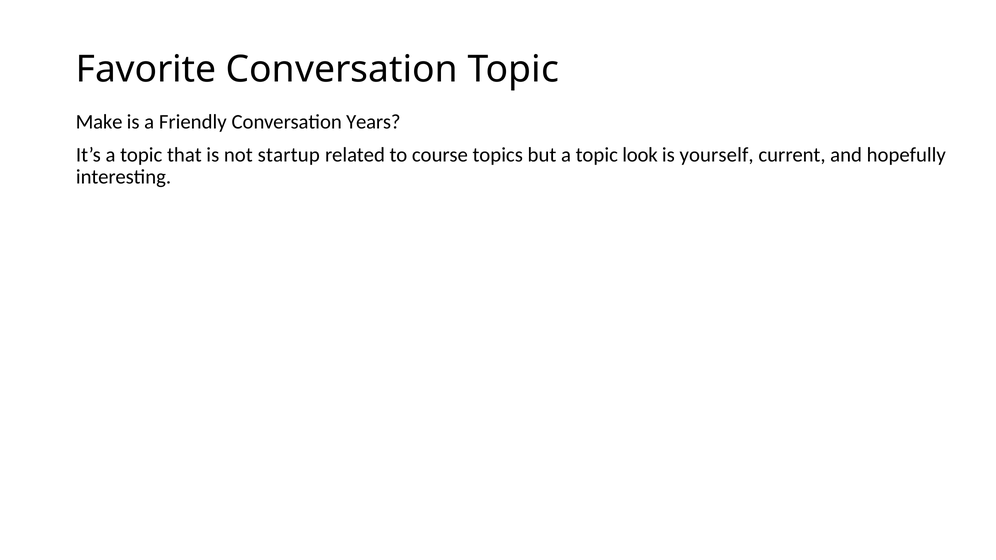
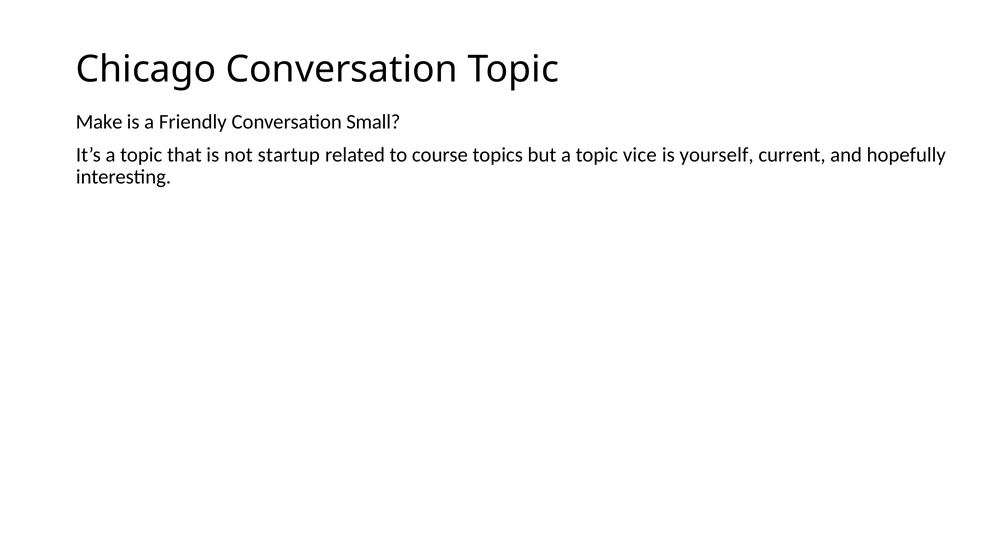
Favorite: Favorite -> Chicago
Years: Years -> Small
look: look -> vice
